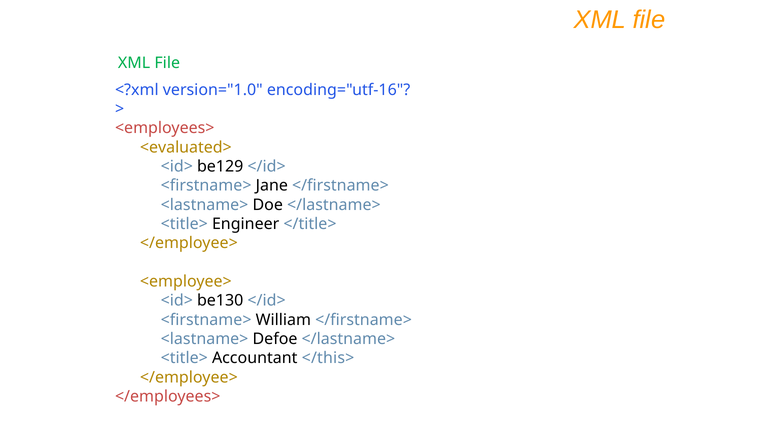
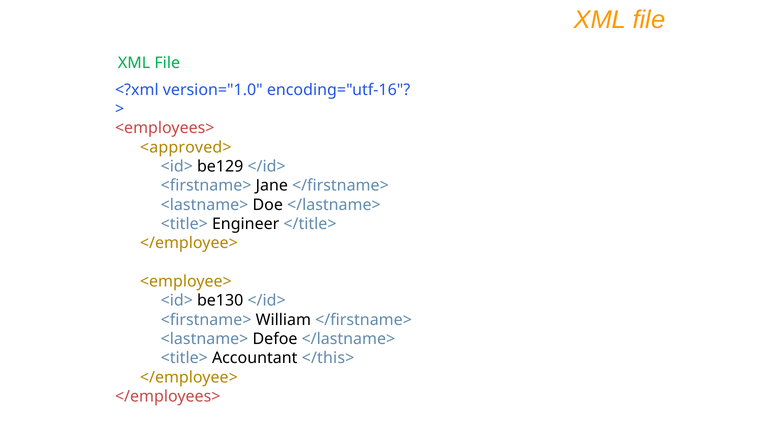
<evaluated>: <evaluated> -> <approved>
